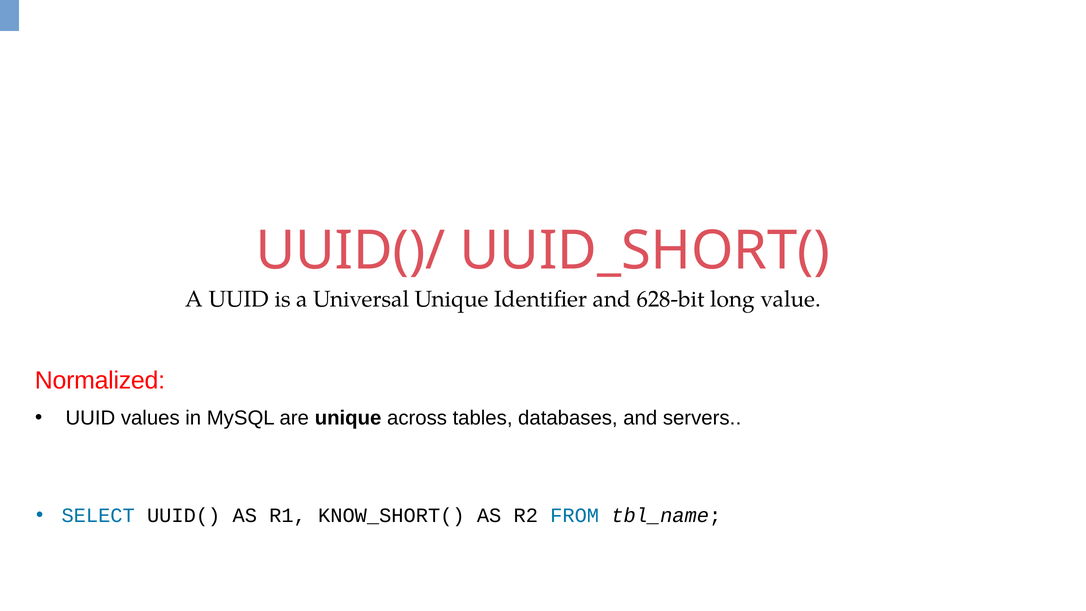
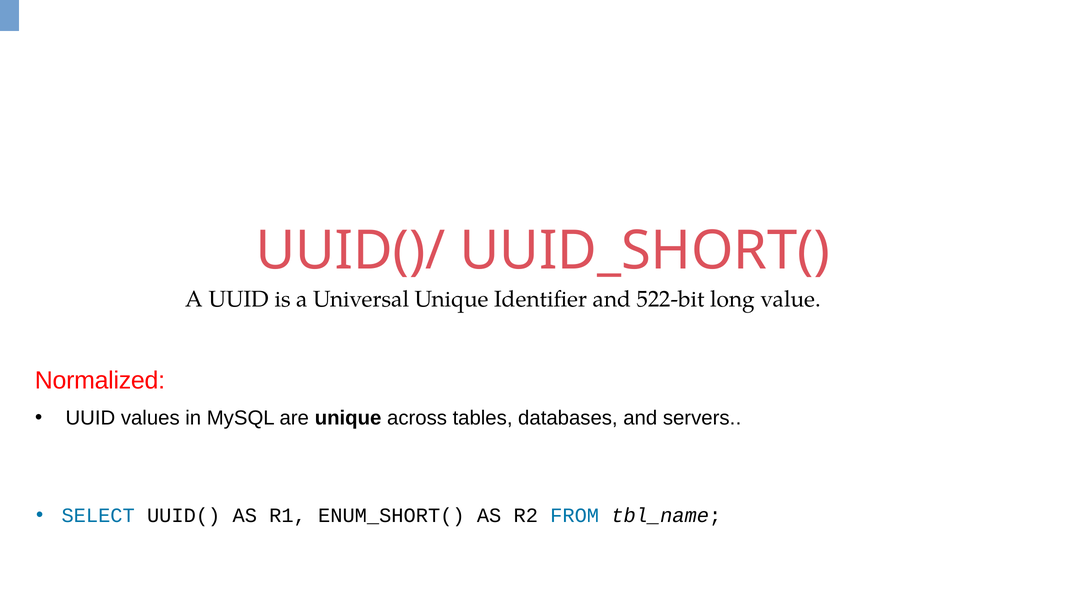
628-bit: 628-bit -> 522-bit
KNOW_SHORT(: KNOW_SHORT( -> ENUM_SHORT(
